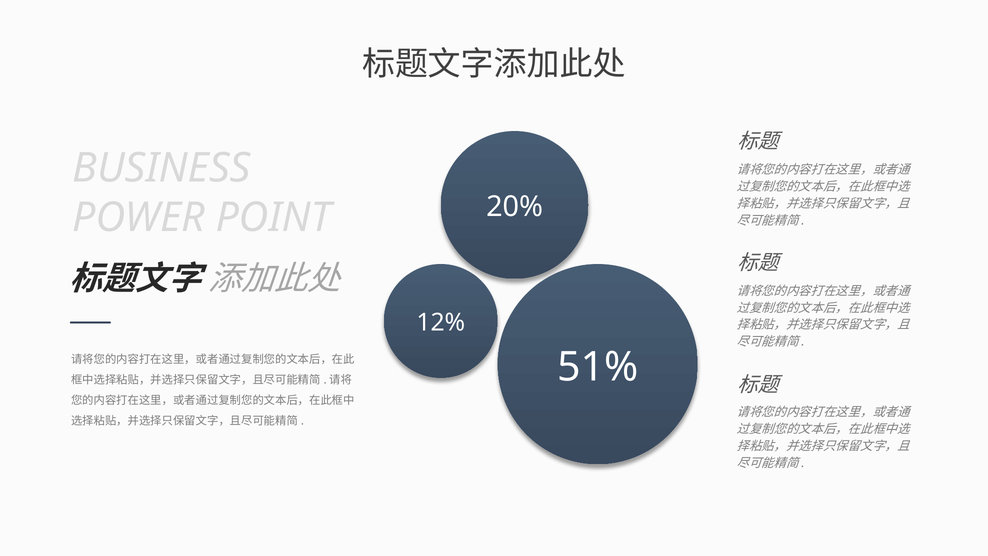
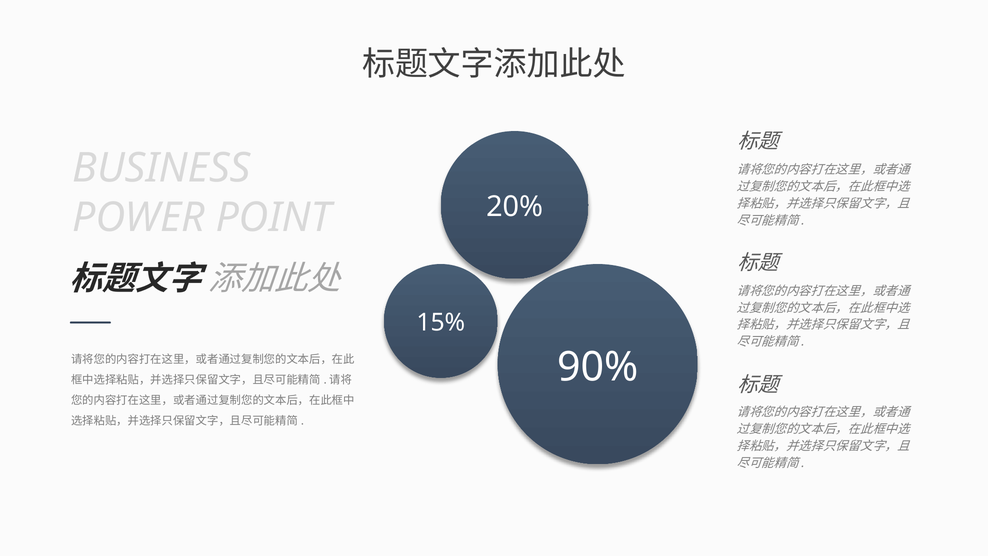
12%: 12% -> 15%
51%: 51% -> 90%
